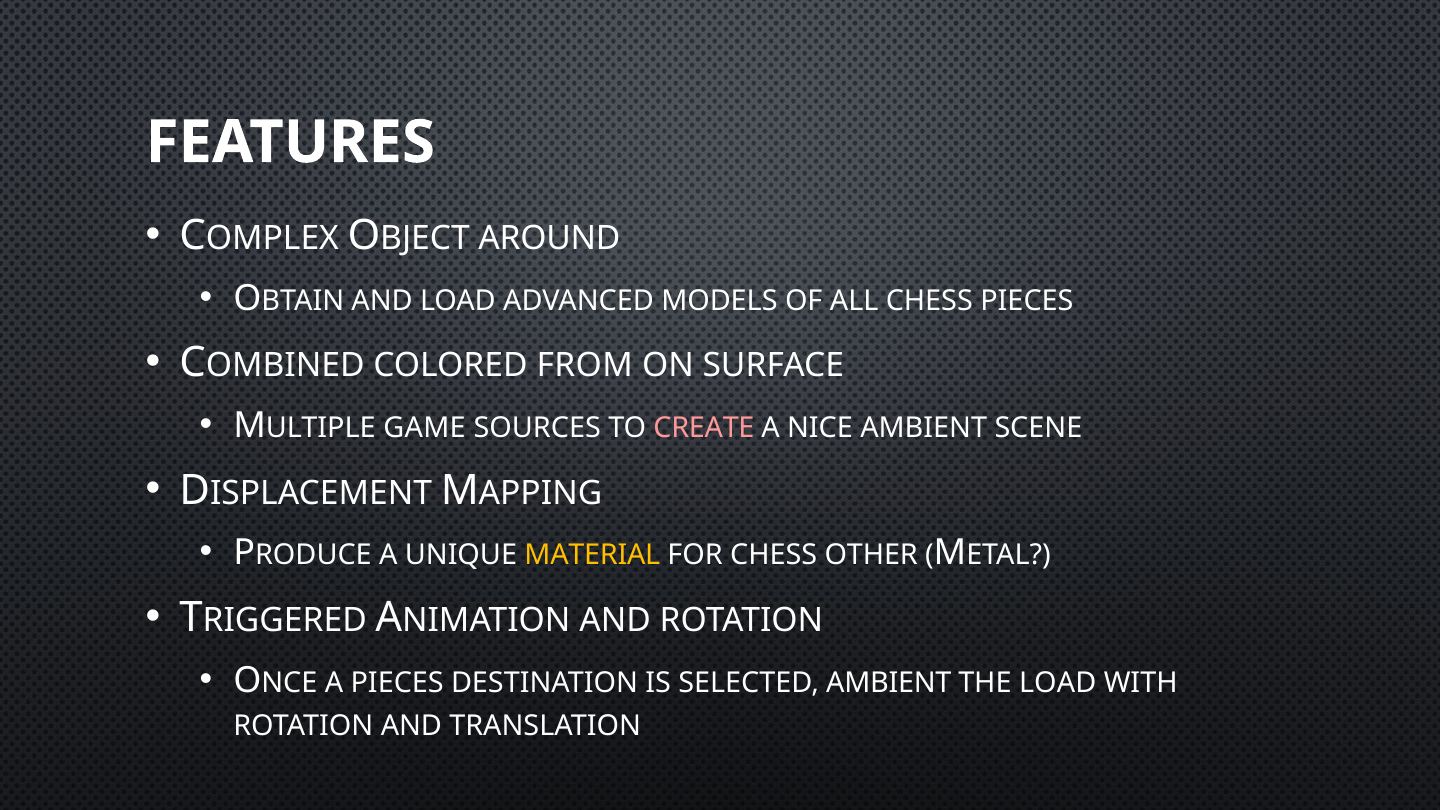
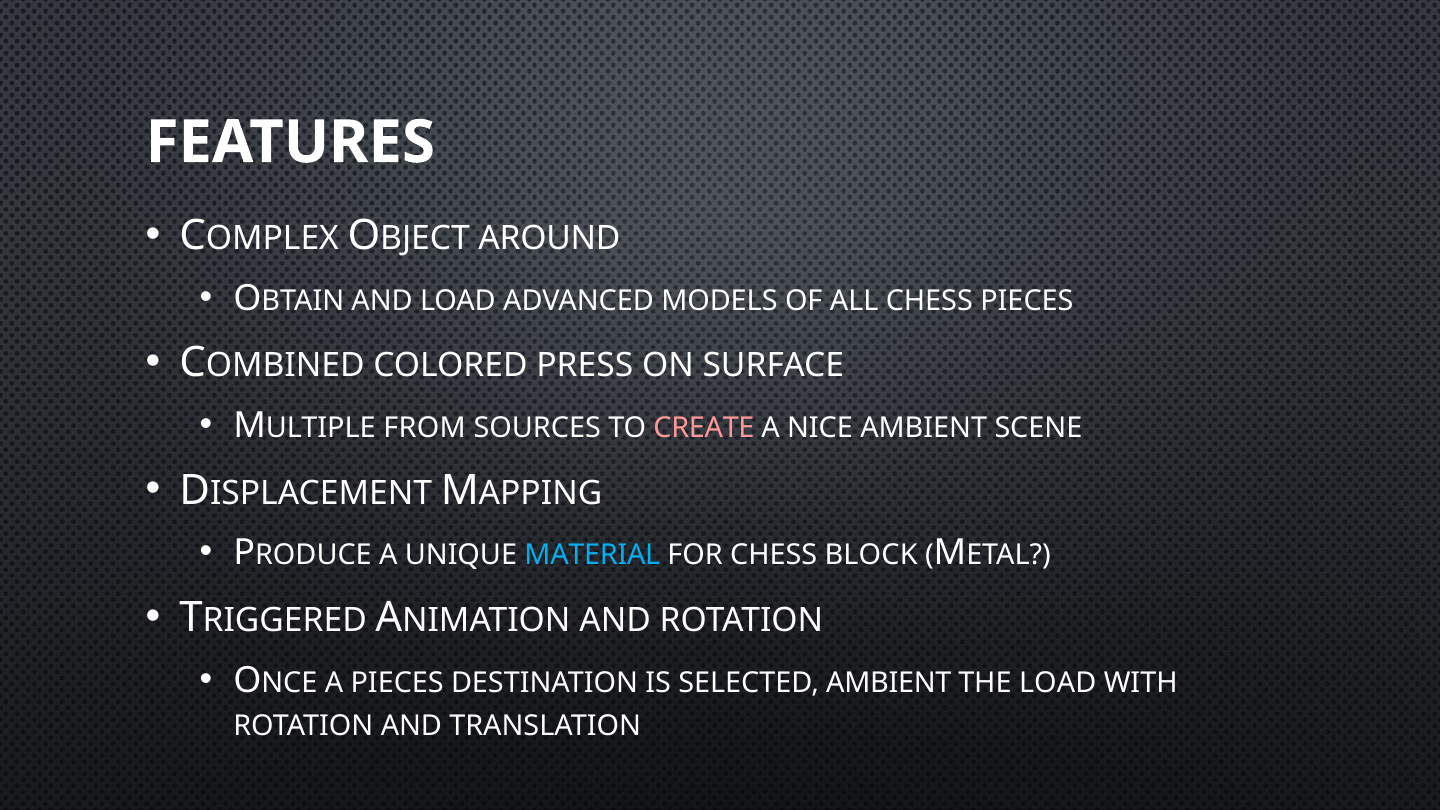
FROM: FROM -> PRESS
GAME: GAME -> FROM
MATERIAL colour: yellow -> light blue
OTHER: OTHER -> BLOCK
